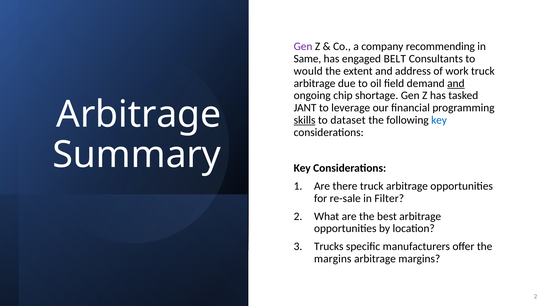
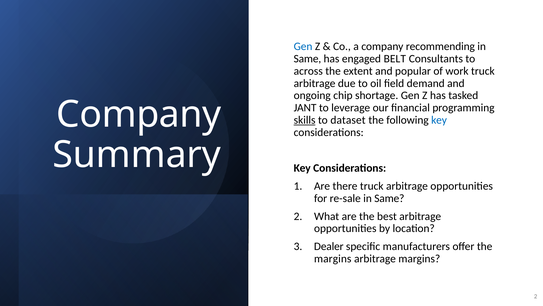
Gen at (303, 46) colour: purple -> blue
would: would -> across
address: address -> popular
and at (456, 83) underline: present -> none
Arbitrage at (139, 114): Arbitrage -> Company
re-sale in Filter: Filter -> Same
Trucks: Trucks -> Dealer
